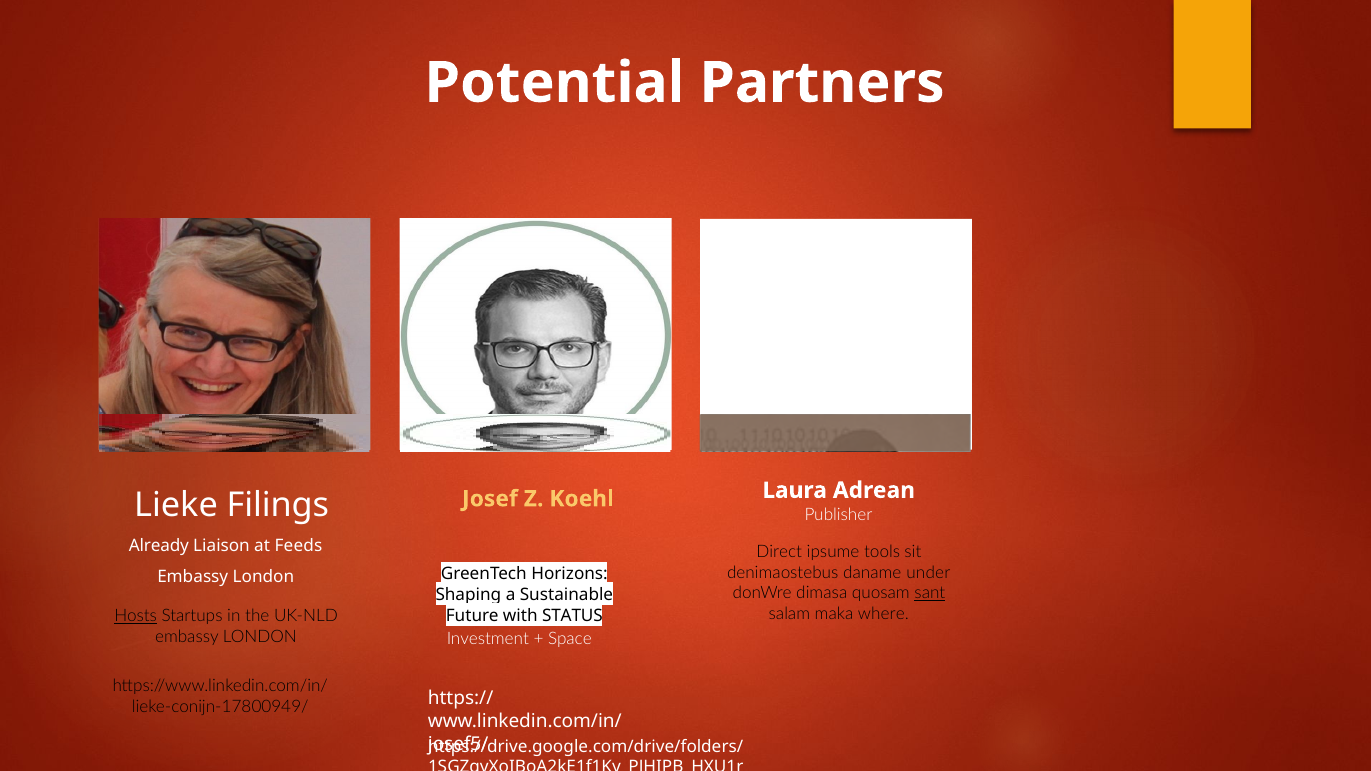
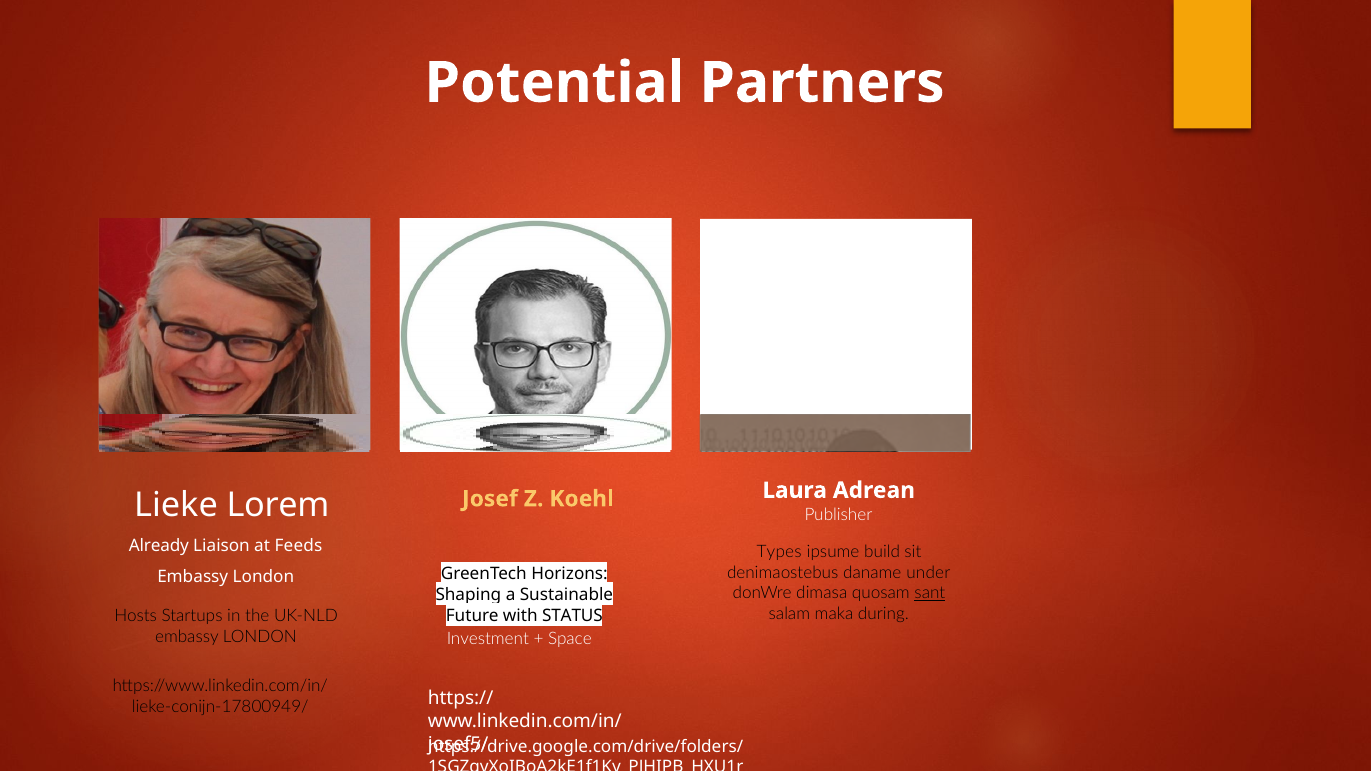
Filings: Filings -> Lorem
Direct: Direct -> Types
tools: tools -> build
where: where -> during
Hosts underline: present -> none
